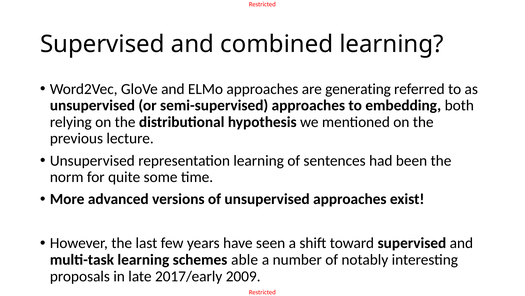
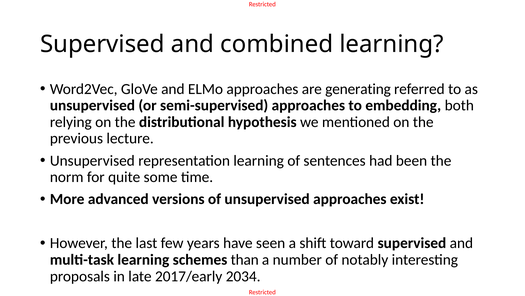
able: able -> than
2009: 2009 -> 2034
